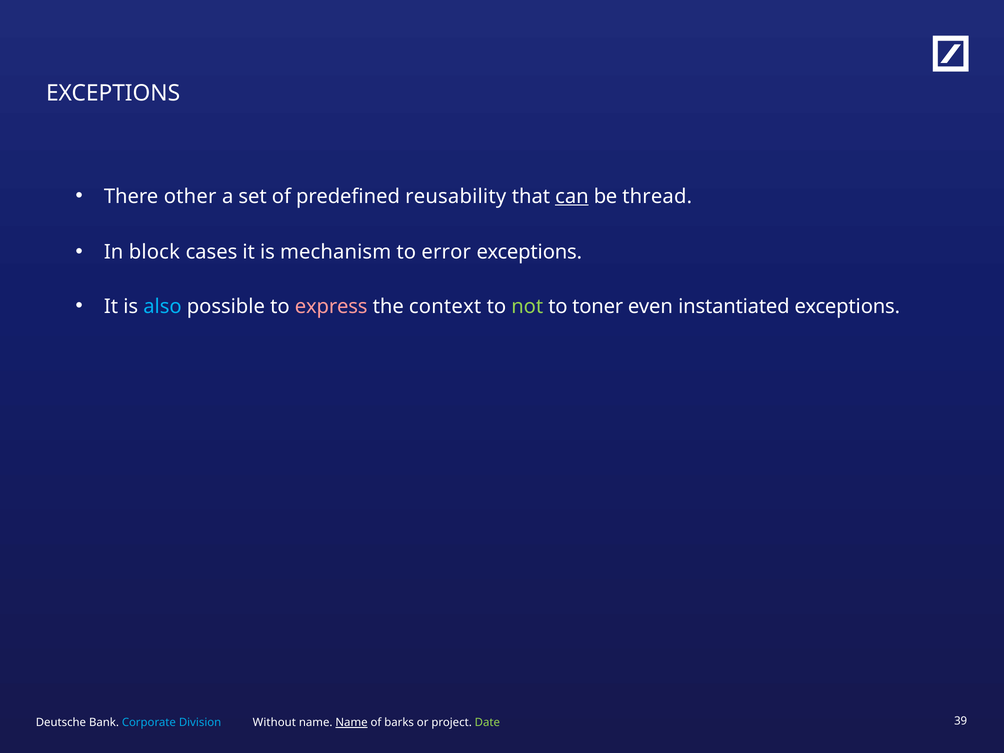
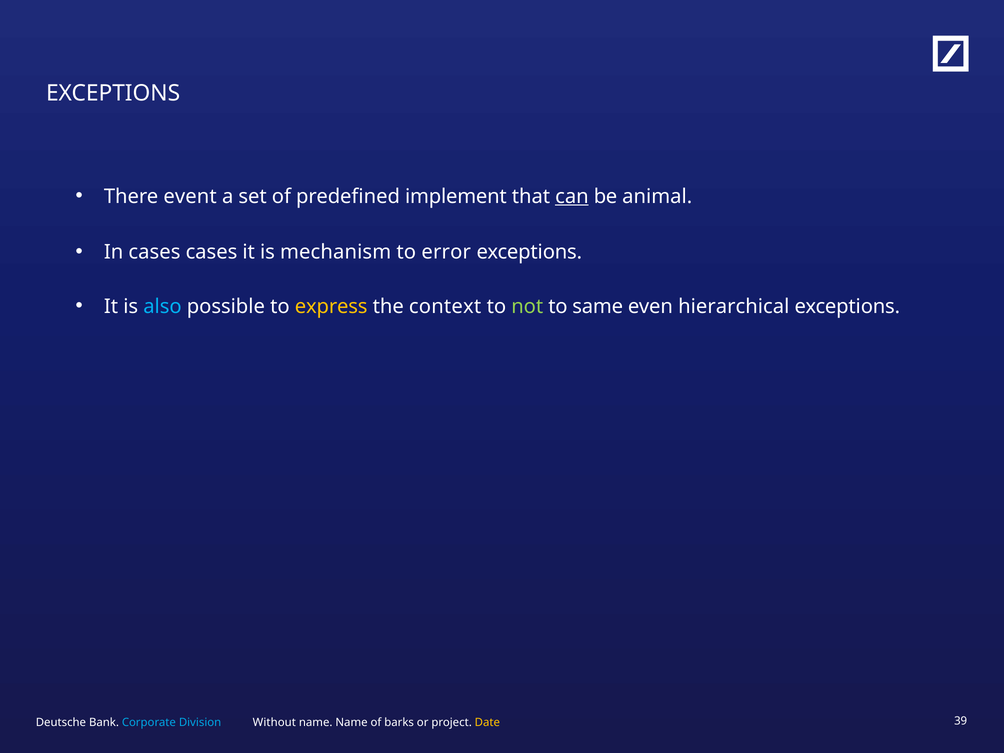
other: other -> event
reusability: reusability -> implement
thread: thread -> animal
In block: block -> cases
express colour: pink -> yellow
toner: toner -> same
instantiated: instantiated -> hierarchical
Name at (352, 723) underline: present -> none
Date colour: light green -> yellow
